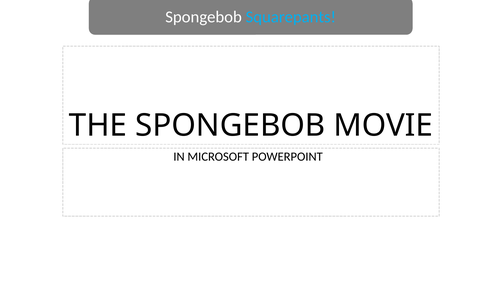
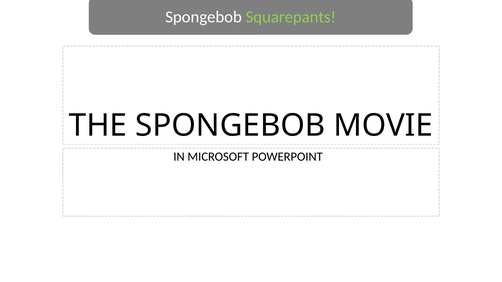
Squarepants colour: light blue -> light green
